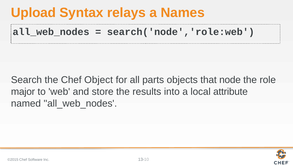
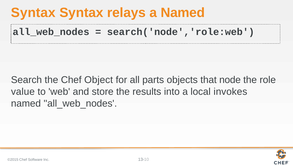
Upload at (33, 13): Upload -> Syntax
a Names: Names -> Named
major: major -> value
attribute: attribute -> invokes
